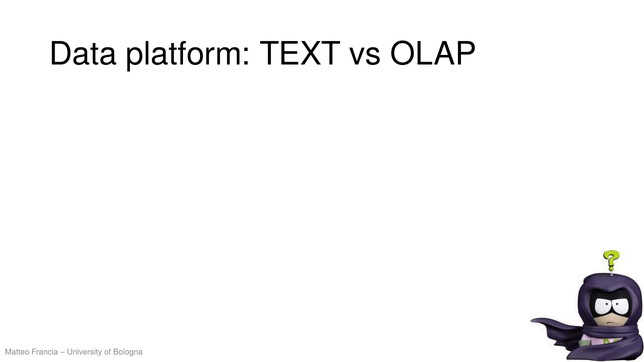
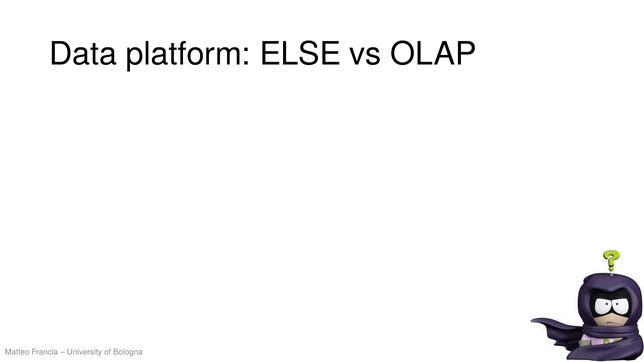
TEXT: TEXT -> ELSE
